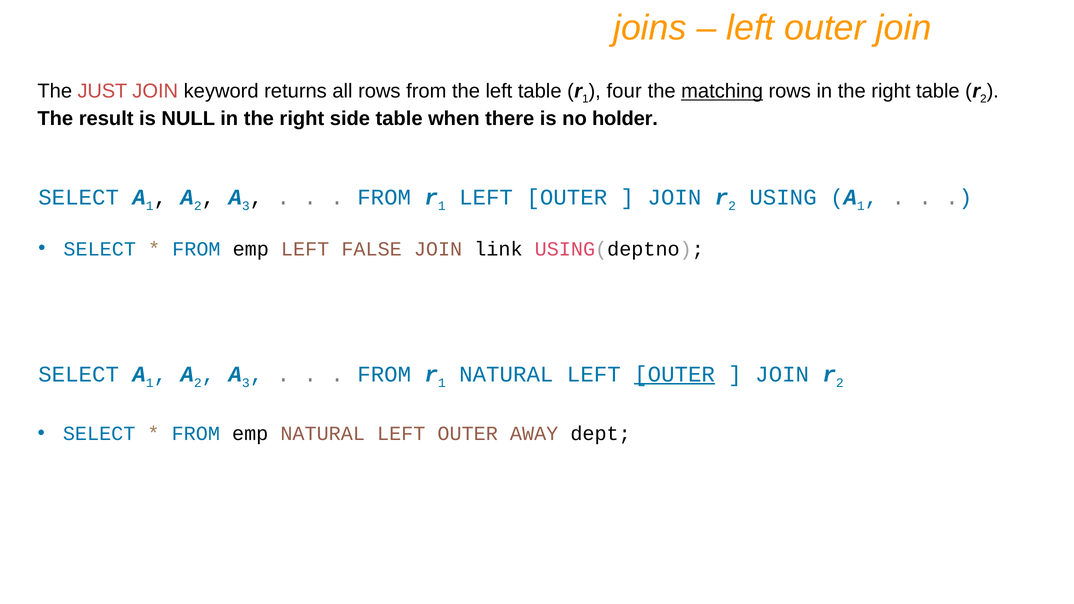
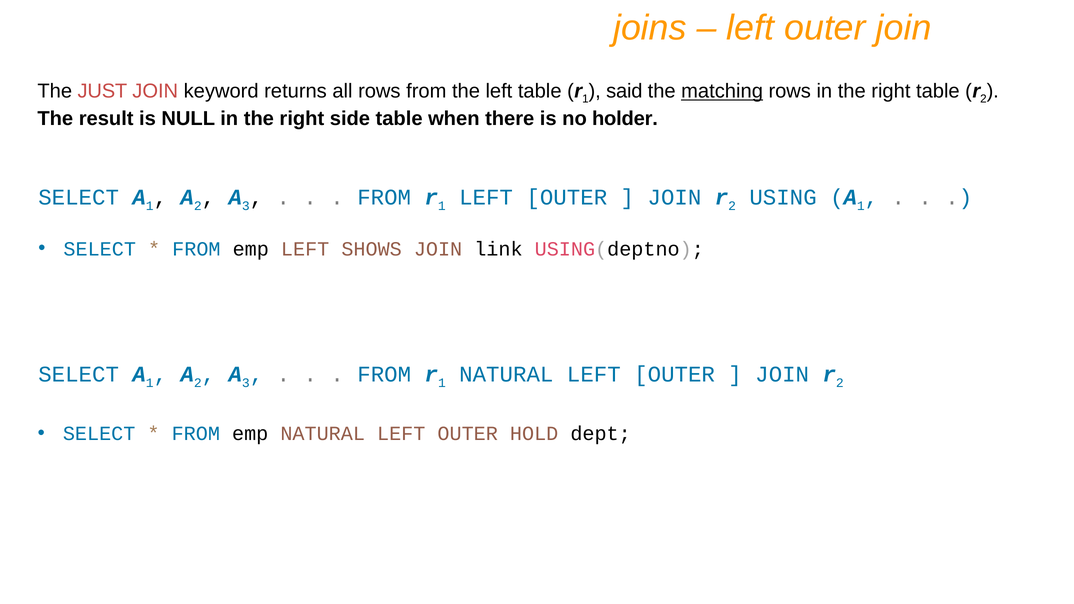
four: four -> said
FALSE: FALSE -> SHOWS
OUTER at (675, 374) underline: present -> none
AWAY: AWAY -> HOLD
